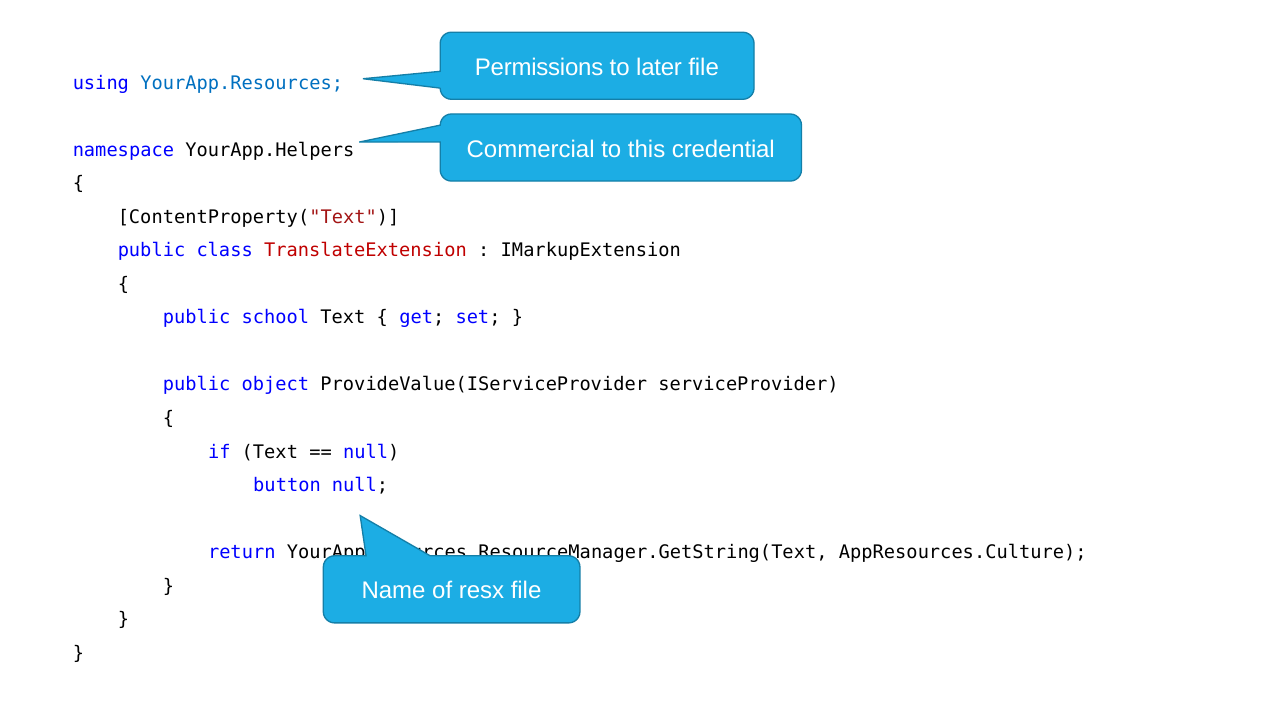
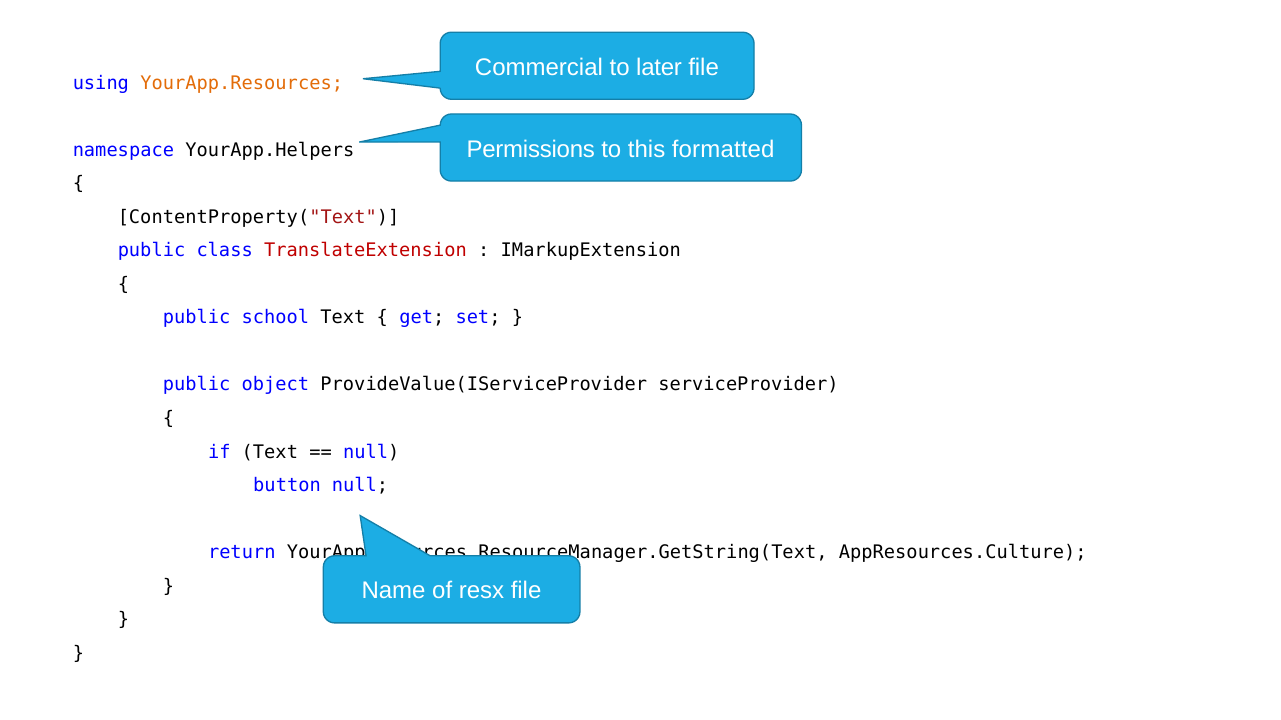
Permissions: Permissions -> Commercial
YourApp.Resources colour: blue -> orange
Commercial: Commercial -> Permissions
credential: credential -> formatted
